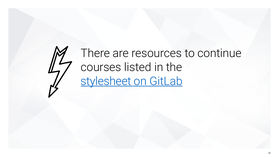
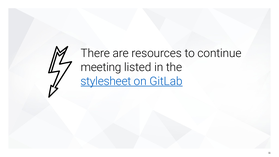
courses: courses -> meeting
